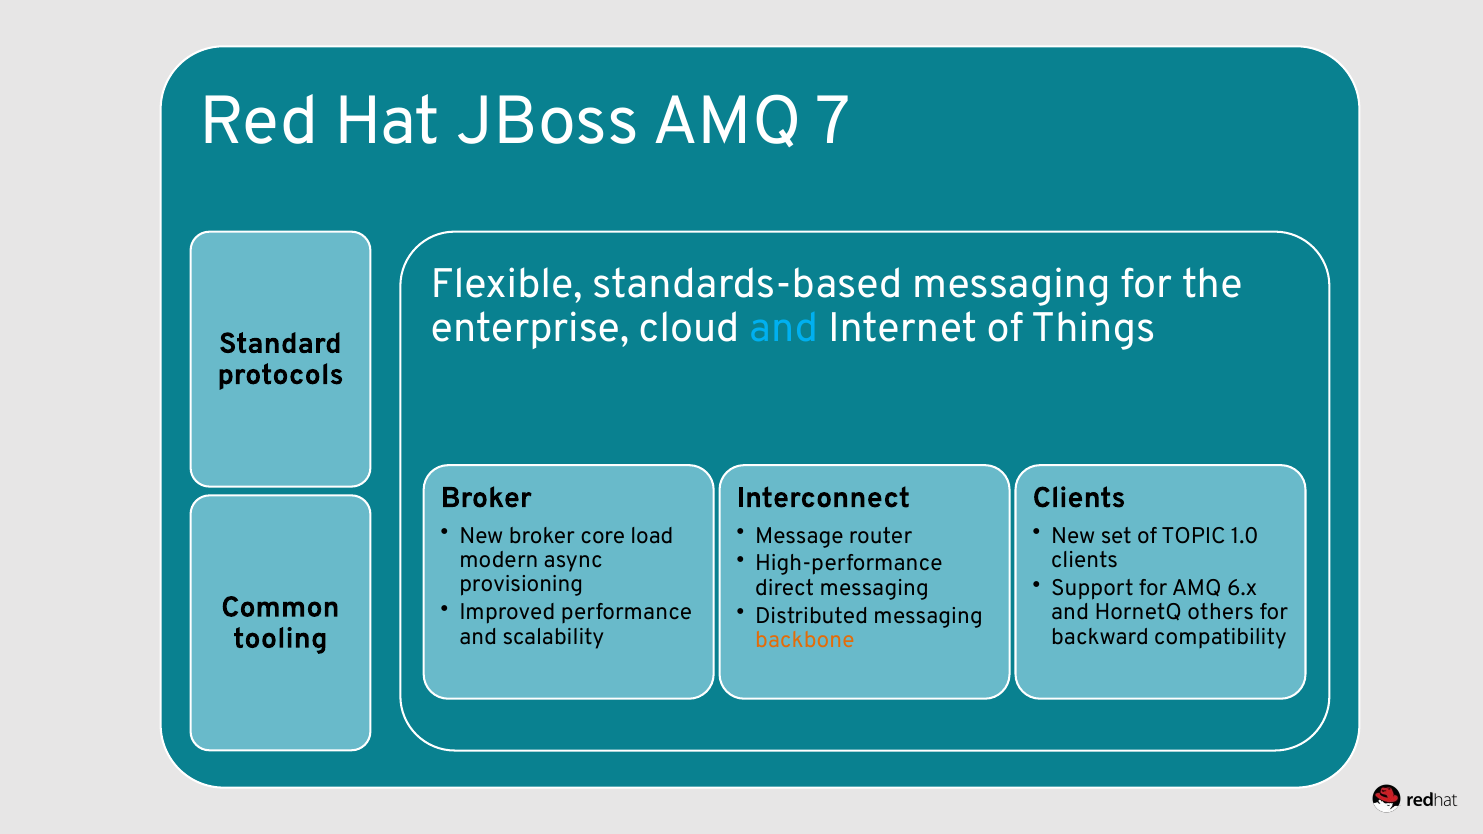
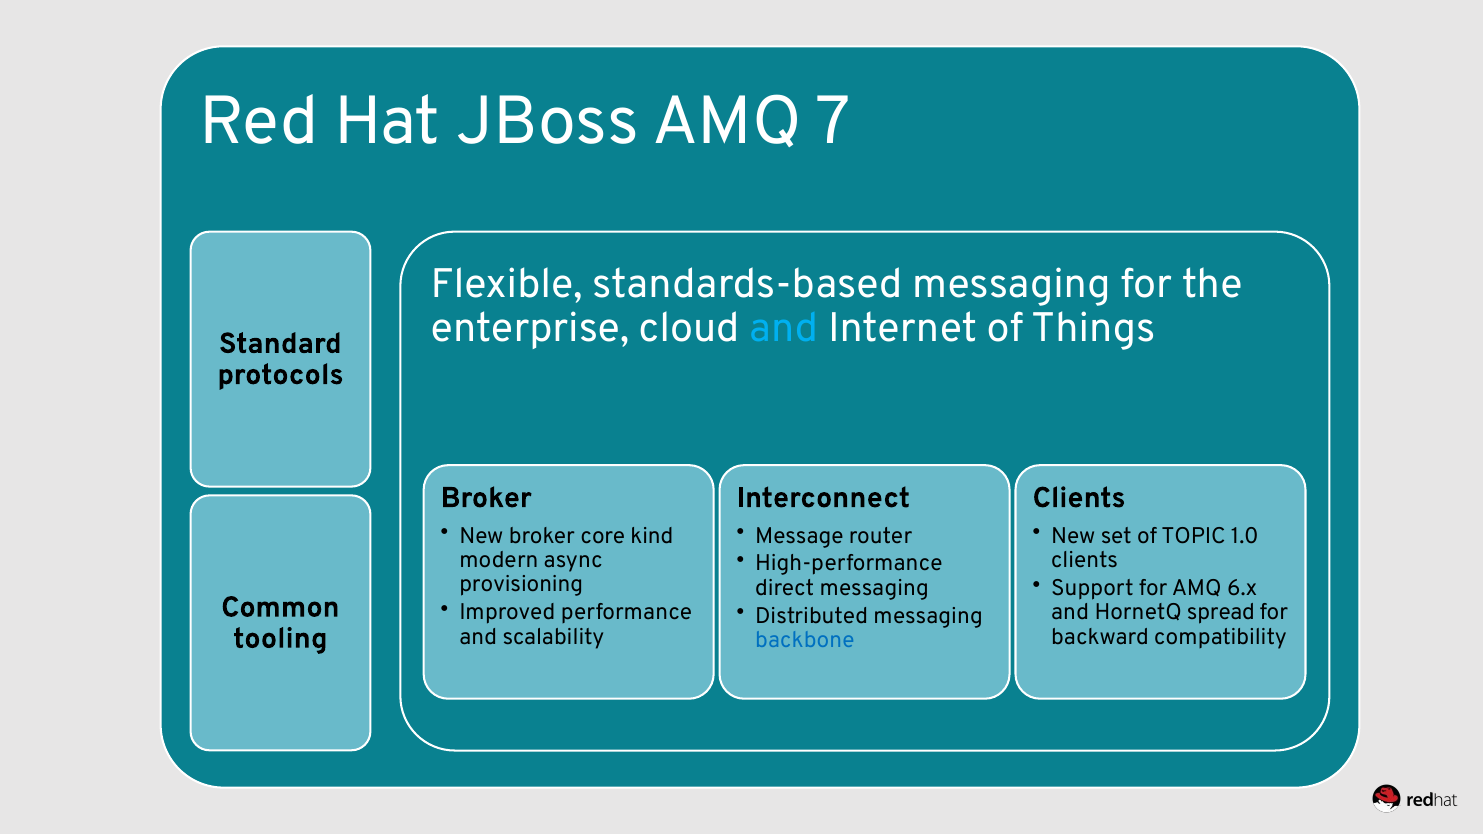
load: load -> kind
others: others -> spread
backbone colour: orange -> blue
